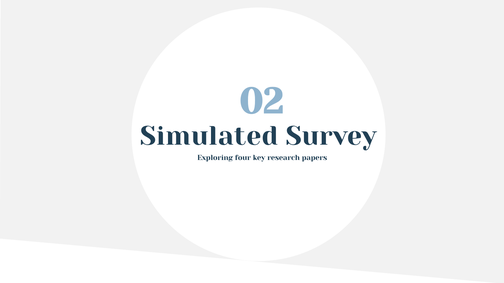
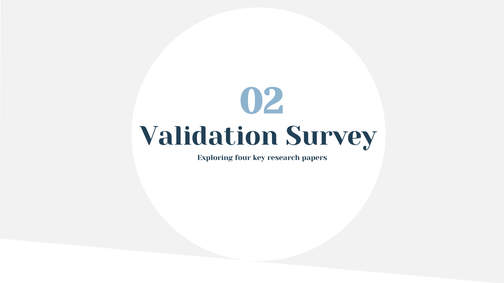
Simulated: Simulated -> Validation
